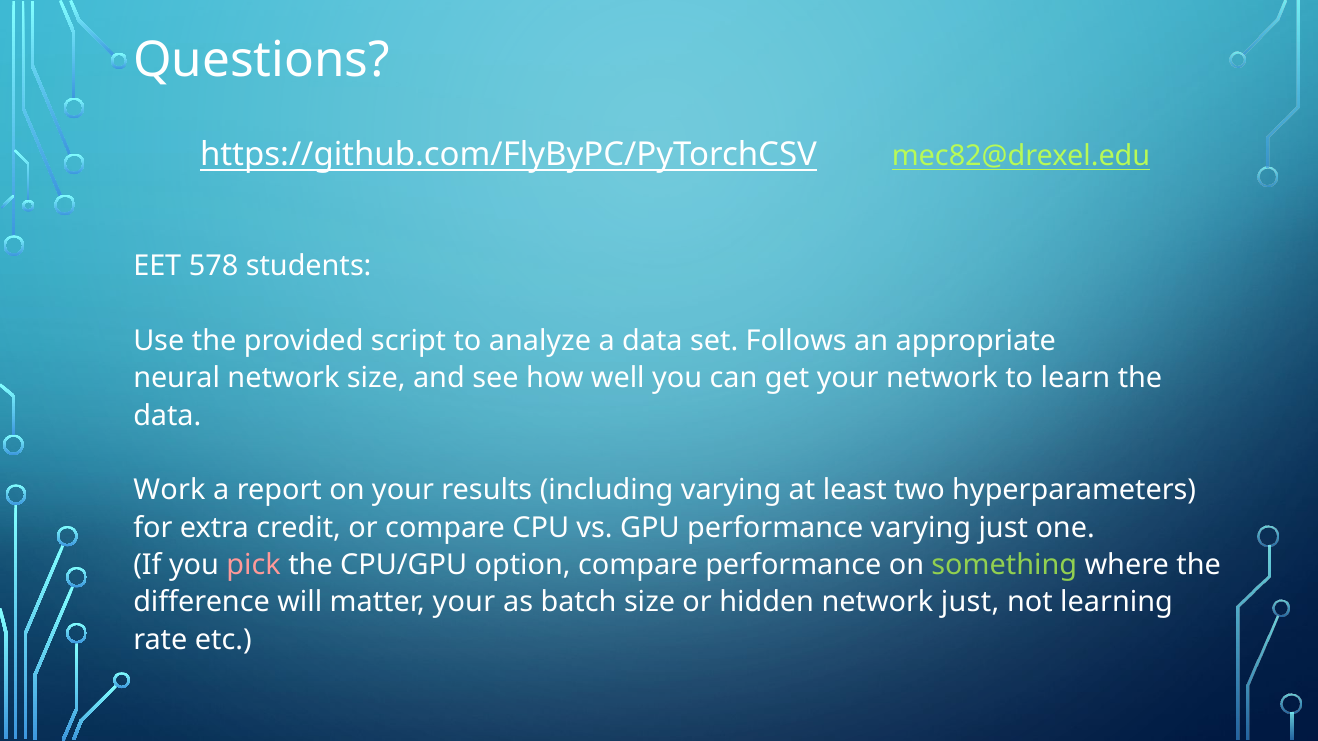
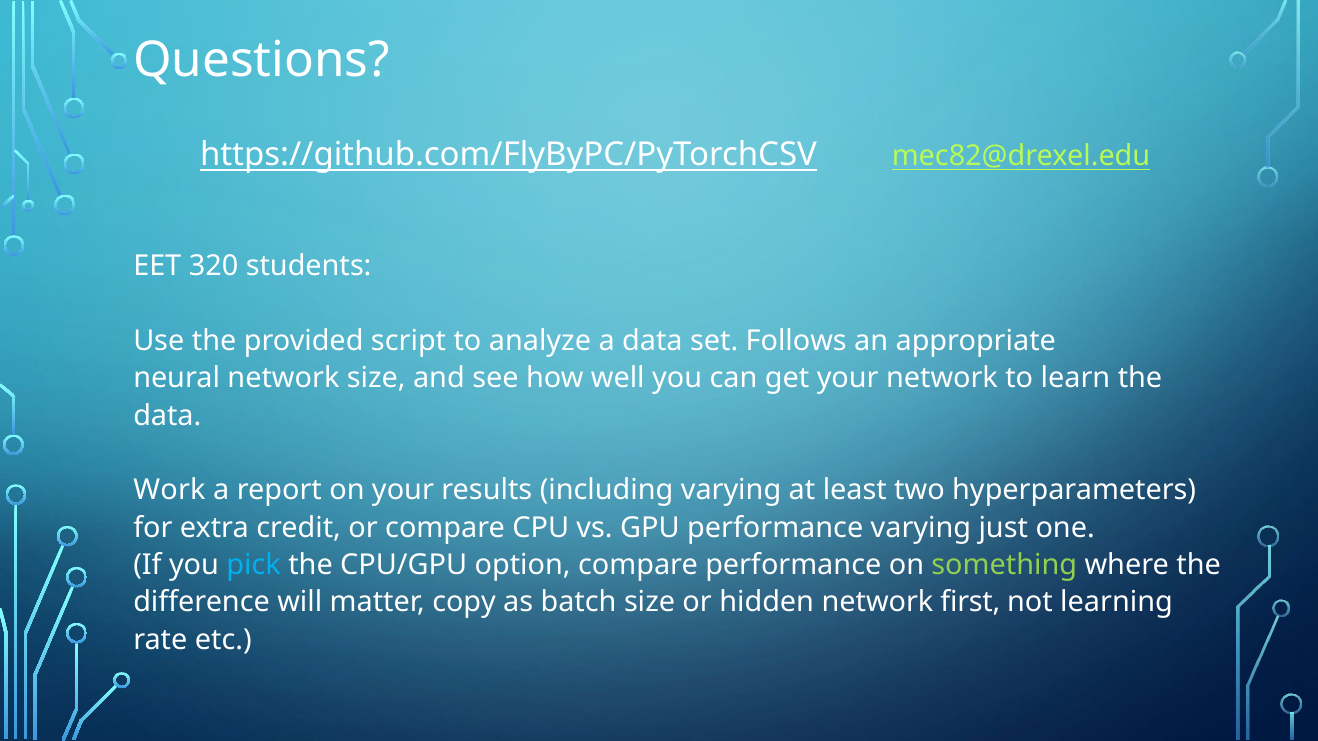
578: 578 -> 320
pick colour: pink -> light blue
matter your: your -> copy
network just: just -> first
